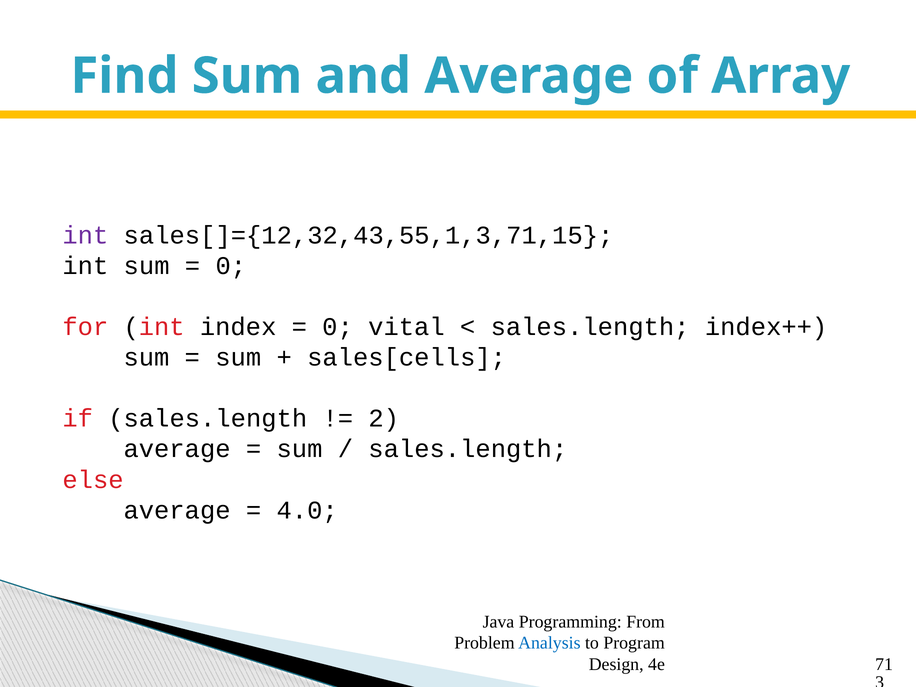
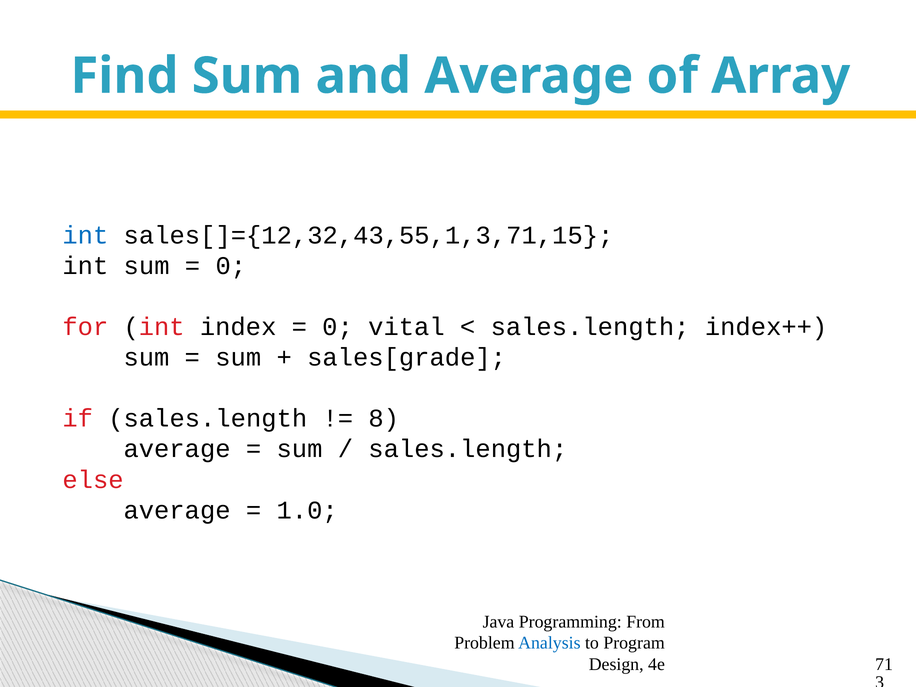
int at (85, 235) colour: purple -> blue
sales[cells: sales[cells -> sales[grade
2: 2 -> 8
4.0: 4.0 -> 1.0
